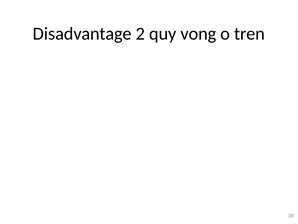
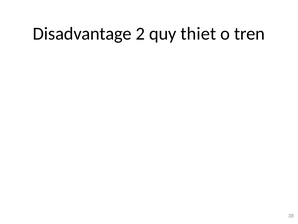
vong: vong -> thiet
